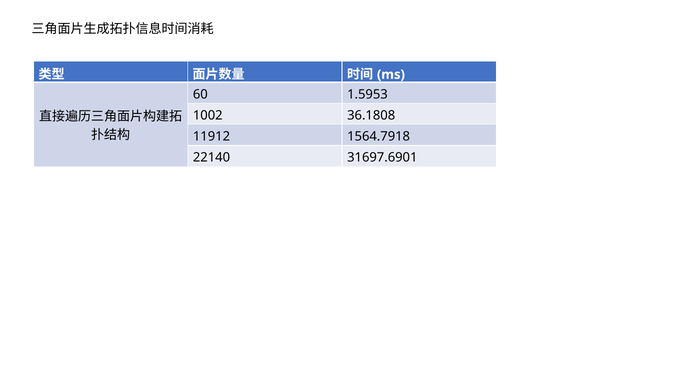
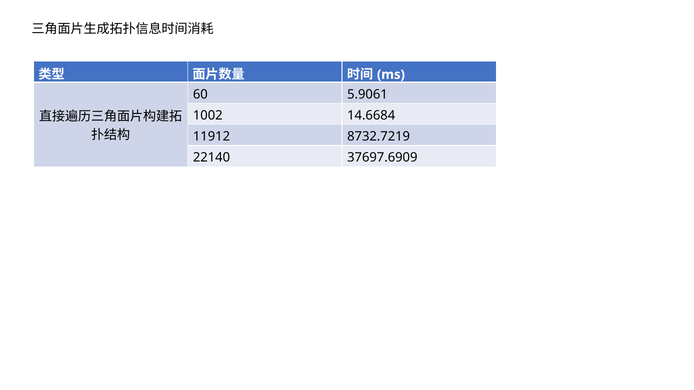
1.5953: 1.5953 -> 5.9061
36.1808: 36.1808 -> 14.6684
1564.7918: 1564.7918 -> 8732.7219
31697.6901: 31697.6901 -> 37697.6909
